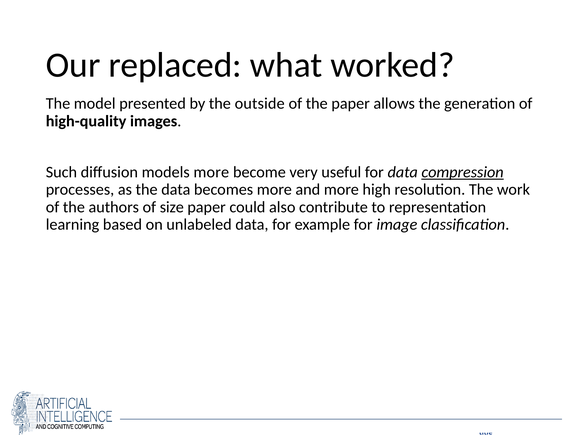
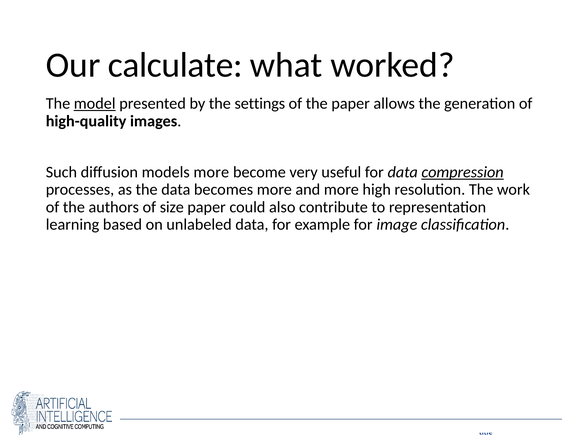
replaced: replaced -> calculate
model underline: none -> present
outside: outside -> settings
